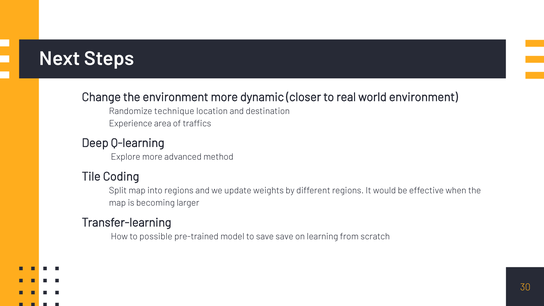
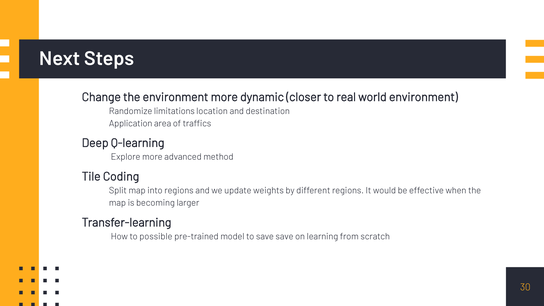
technique: technique -> limitations
Experience: Experience -> Application
